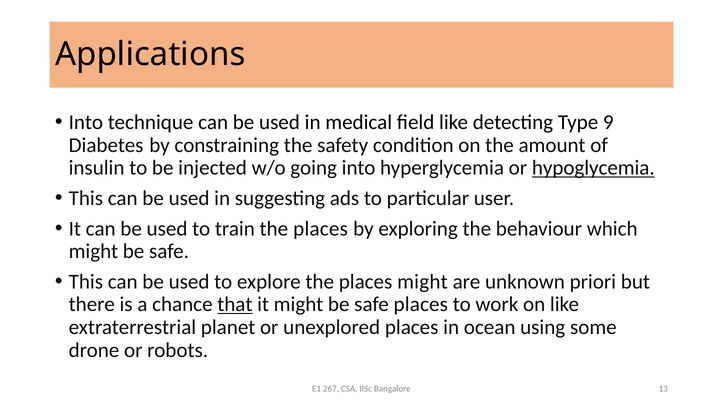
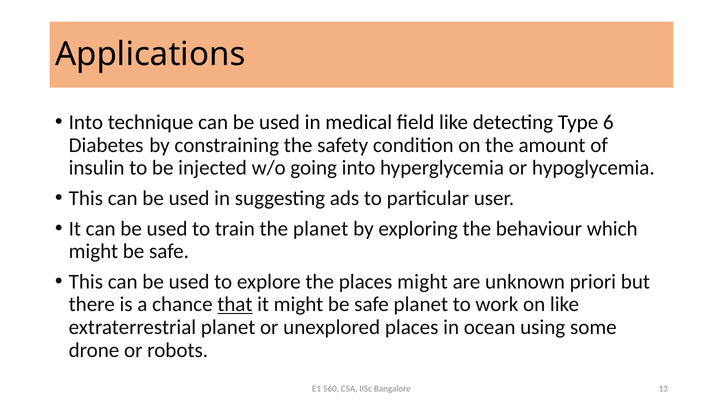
9: 9 -> 6
hypoglycemia underline: present -> none
train the places: places -> planet
safe places: places -> planet
267: 267 -> 560
